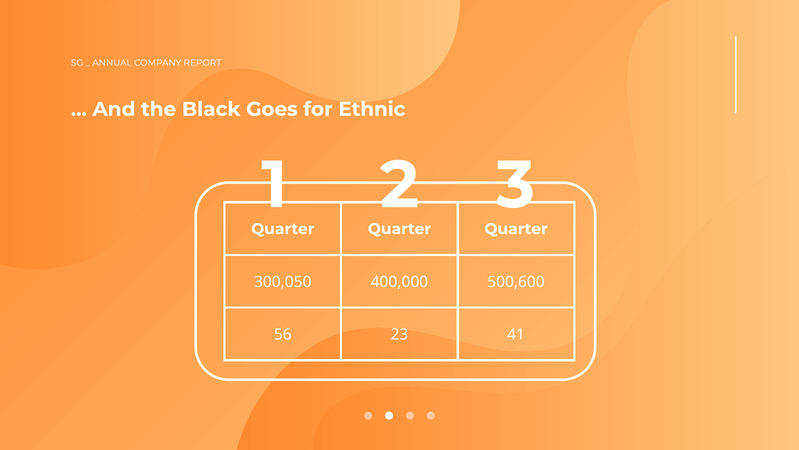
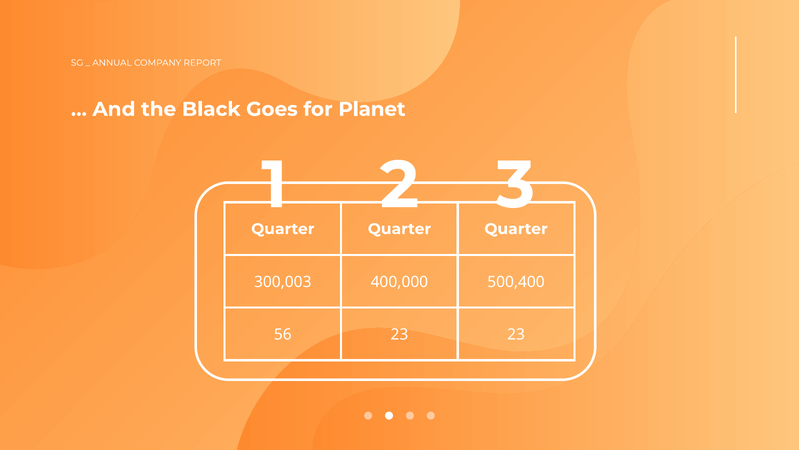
Ethnic: Ethnic -> Planet
300,050: 300,050 -> 300,003
500,600: 500,600 -> 500,400
23 41: 41 -> 23
